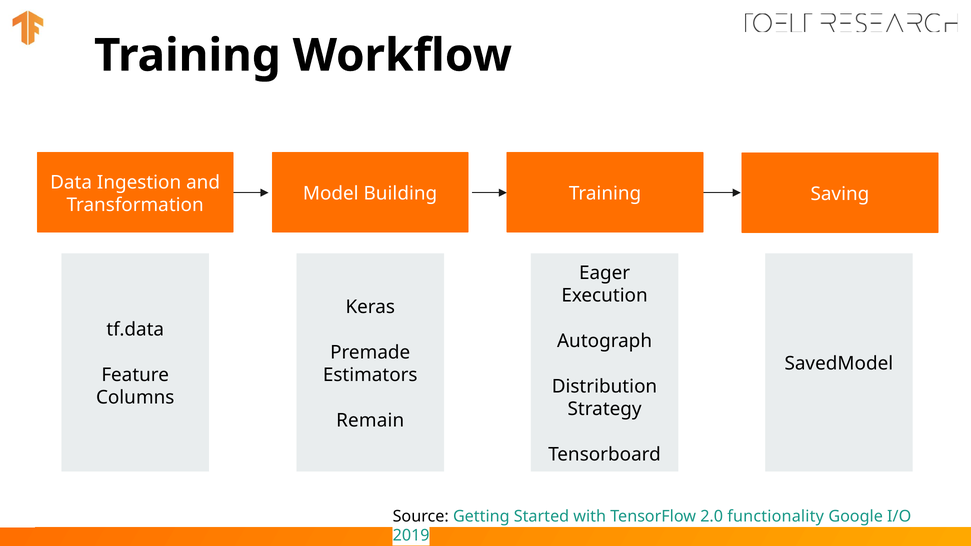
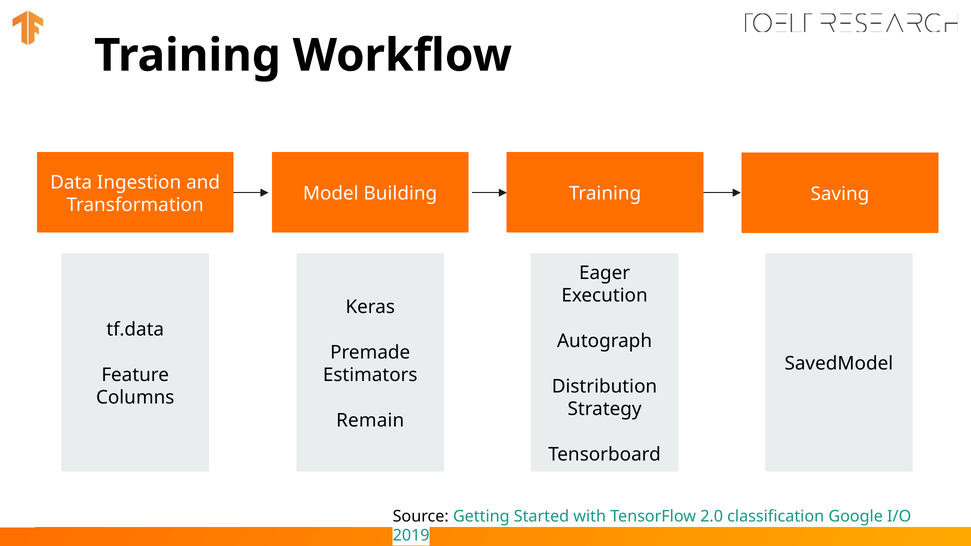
functionality: functionality -> classification
